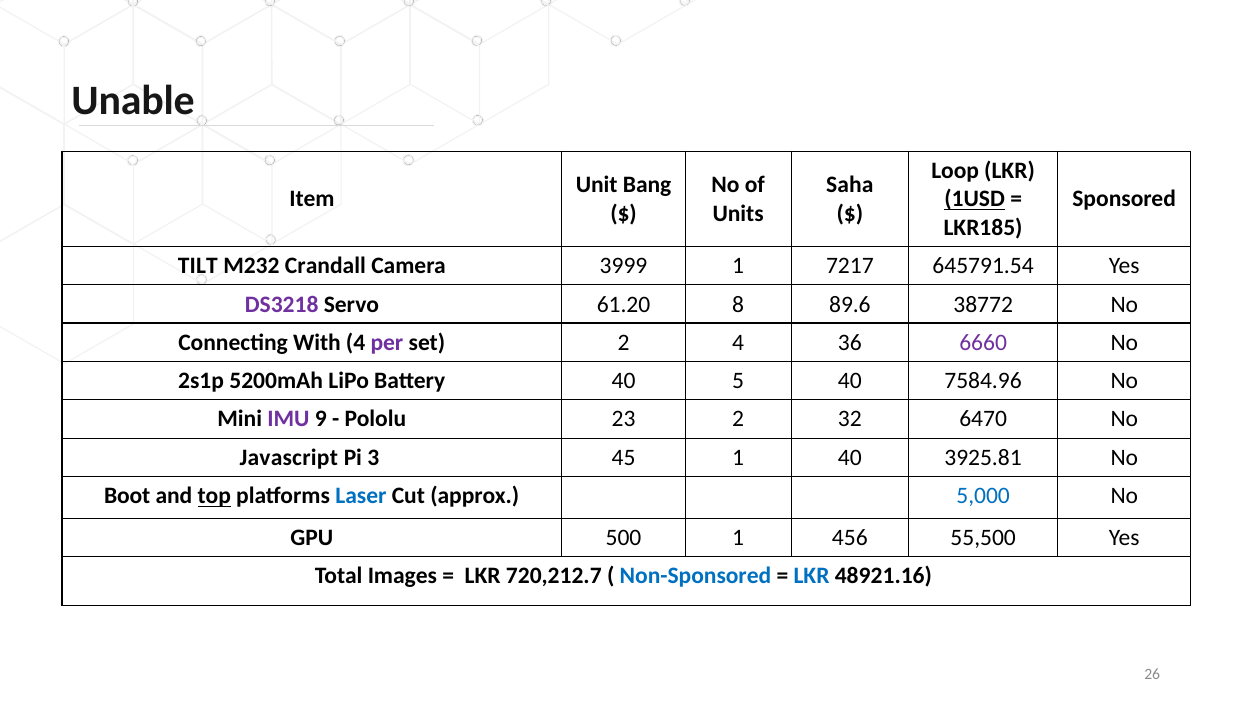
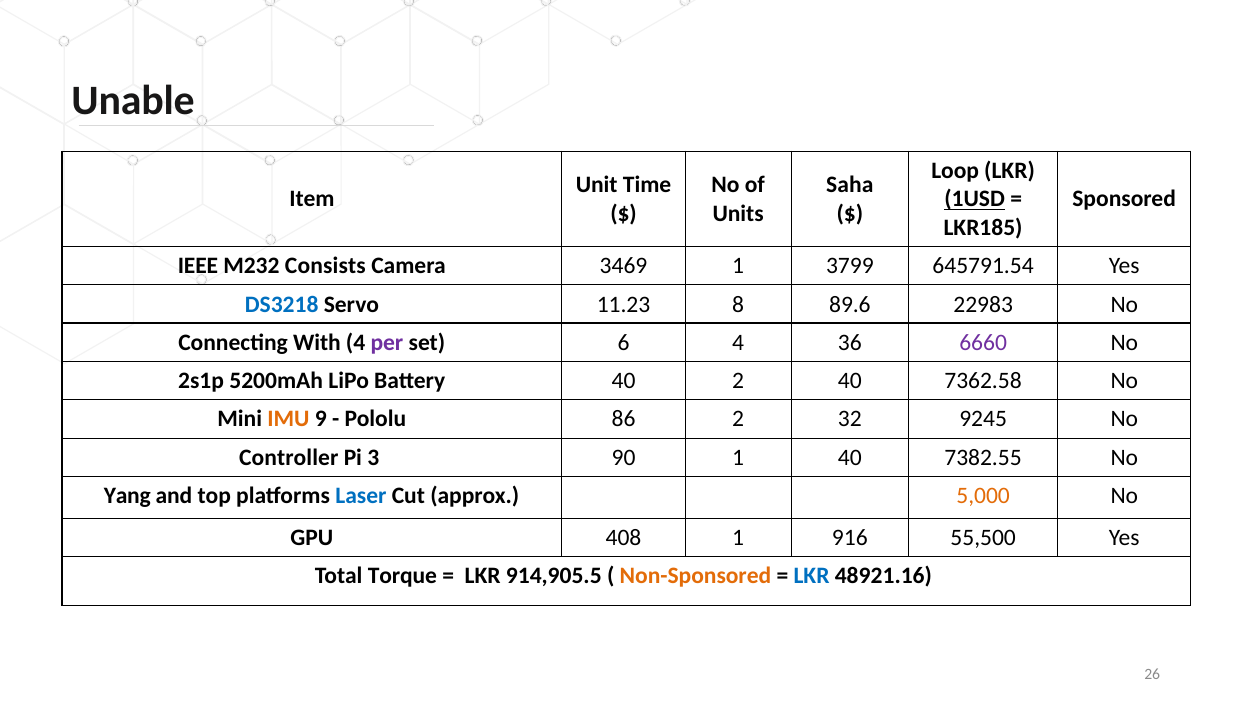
Bang: Bang -> Time
TILT: TILT -> IEEE
Crandall: Crandall -> Consists
3999: 3999 -> 3469
7217: 7217 -> 3799
DS3218 colour: purple -> blue
61.20: 61.20 -> 11.23
38772: 38772 -> 22983
set 2: 2 -> 6
40 5: 5 -> 2
7584.96: 7584.96 -> 7362.58
IMU colour: purple -> orange
23: 23 -> 86
6470: 6470 -> 9245
Javascript: Javascript -> Controller
45: 45 -> 90
3925.81: 3925.81 -> 7382.55
Boot: Boot -> Yang
top underline: present -> none
5,000 colour: blue -> orange
500: 500 -> 408
456: 456 -> 916
Images: Images -> Torque
720,212.7: 720,212.7 -> 914,905.5
Non-Sponsored colour: blue -> orange
